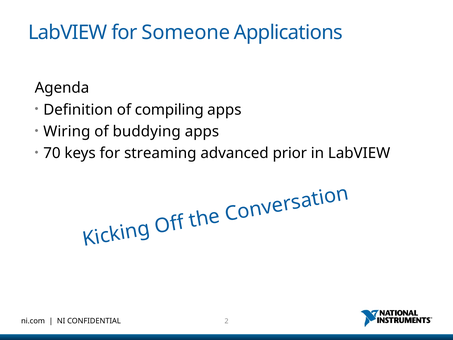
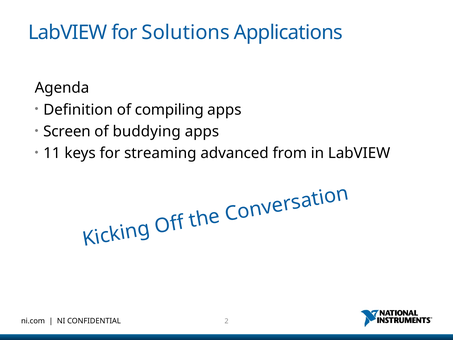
Someone: Someone -> Solutions
Wiring: Wiring -> Screen
70: 70 -> 11
prior: prior -> from
